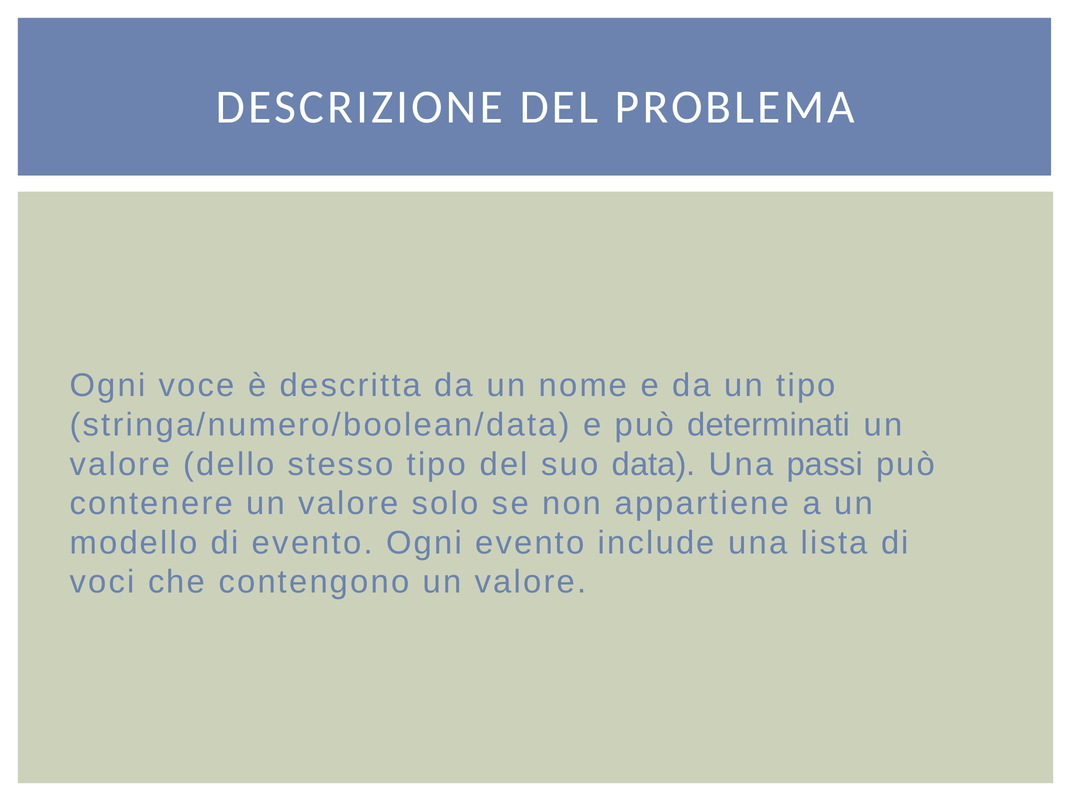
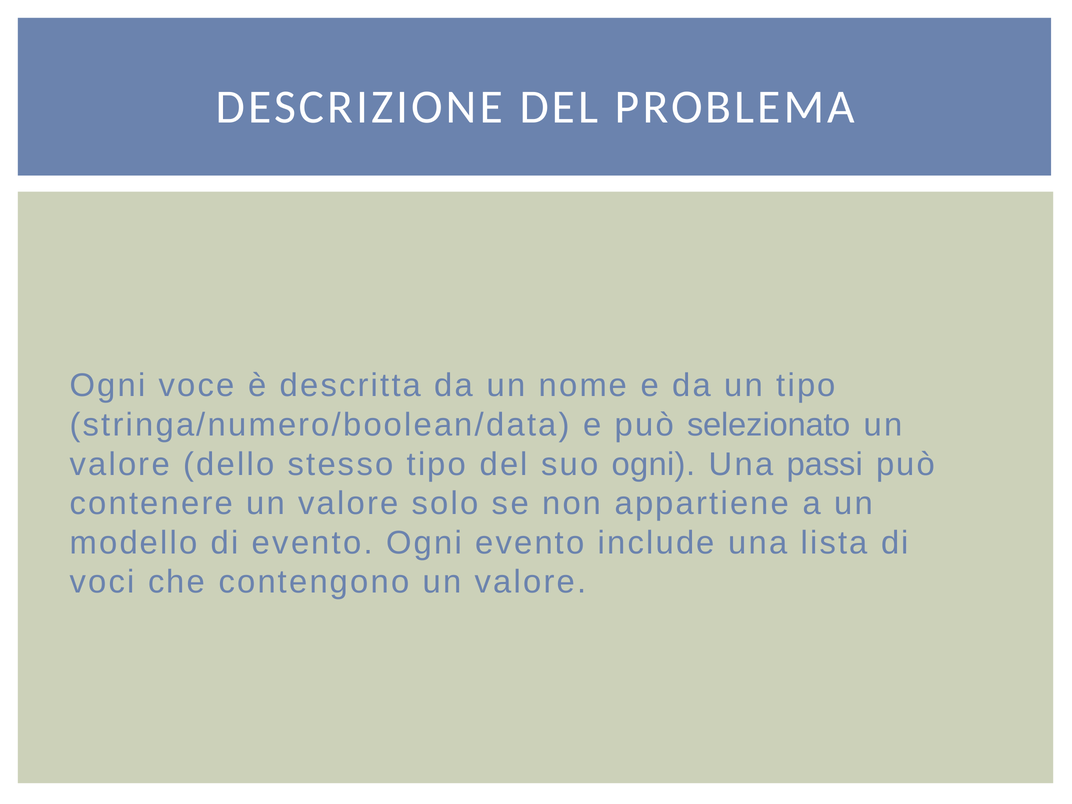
determinati: determinati -> selezionato
suo data: data -> ogni
